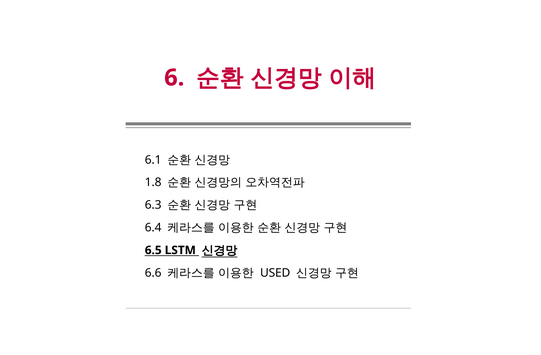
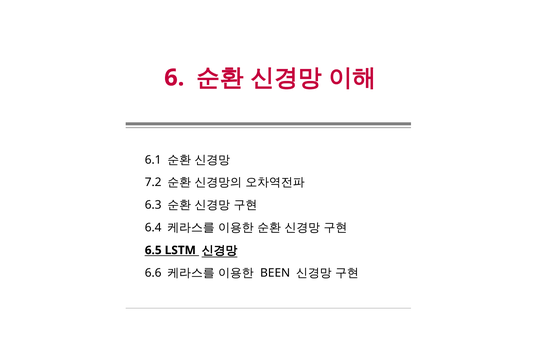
1.8: 1.8 -> 7.2
USED: USED -> BEEN
